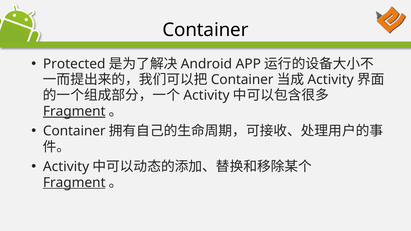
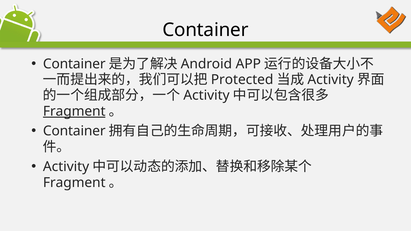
Protected at (74, 64): Protected -> Container
Container at (242, 80): Container -> Protected
Fragment at (74, 183) underline: present -> none
